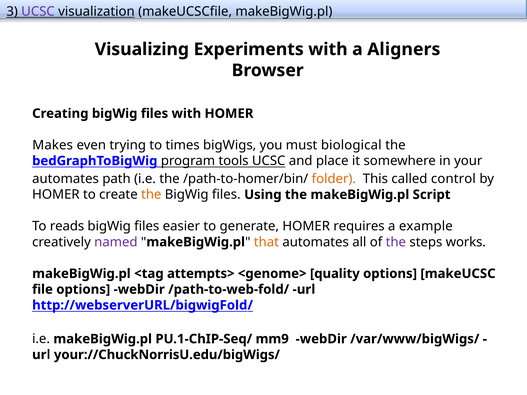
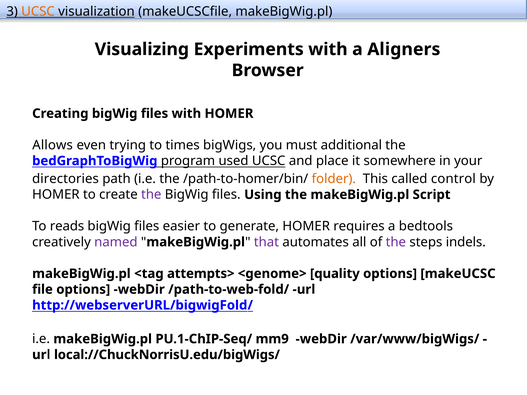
UCSC at (38, 11) colour: purple -> orange
Makes: Makes -> Allows
biological: biological -> additional
tools: tools -> used
automates at (66, 179): automates -> directories
the at (151, 195) colour: orange -> purple
example: example -> bedtools
that colour: orange -> purple
works: works -> indels
your://ChuckNorrisU.edu/bigWigs/: your://ChuckNorrisU.edu/bigWigs/ -> local://ChuckNorrisU.edu/bigWigs/
